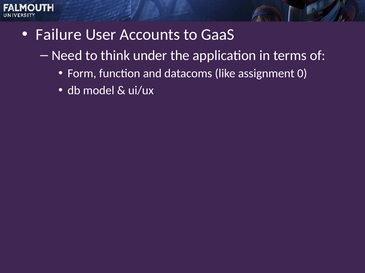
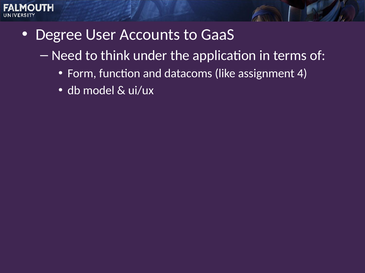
Failure: Failure -> Degree
0: 0 -> 4
